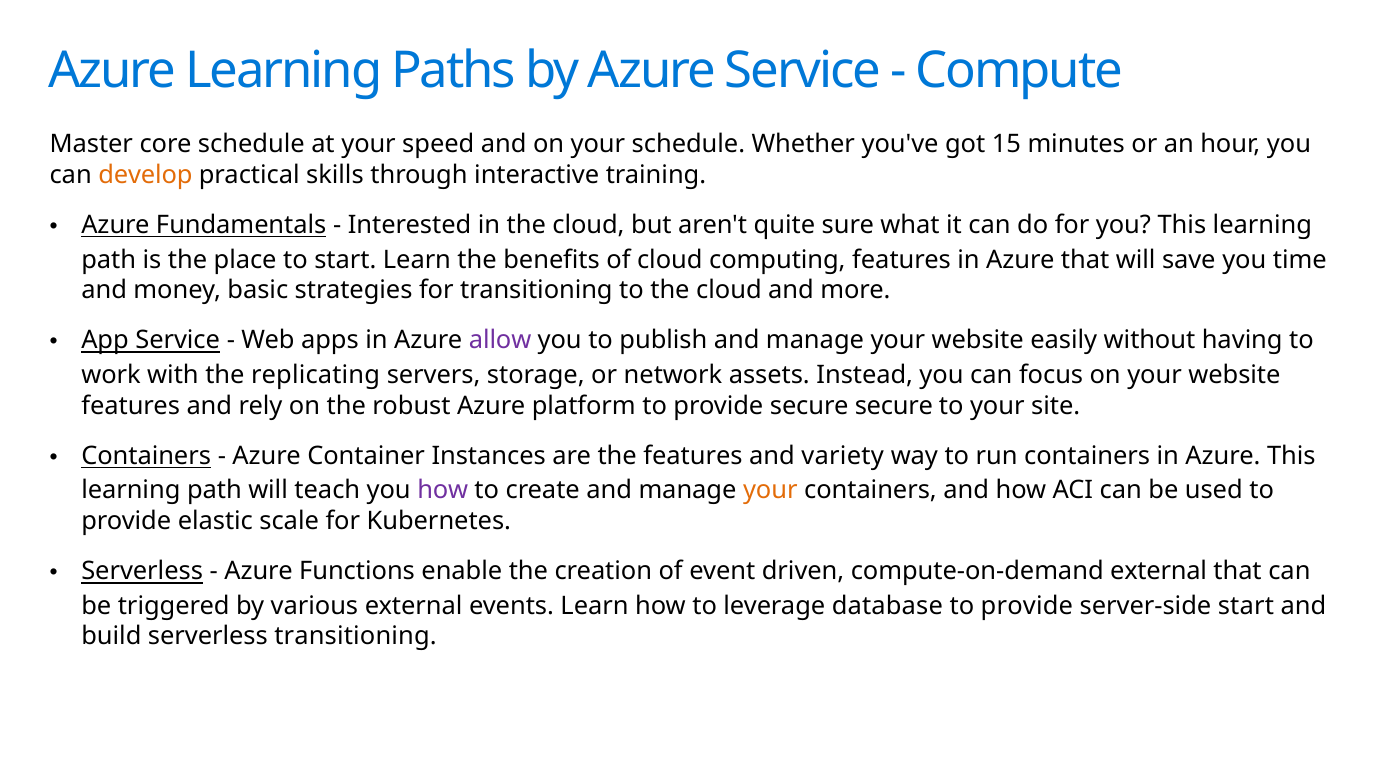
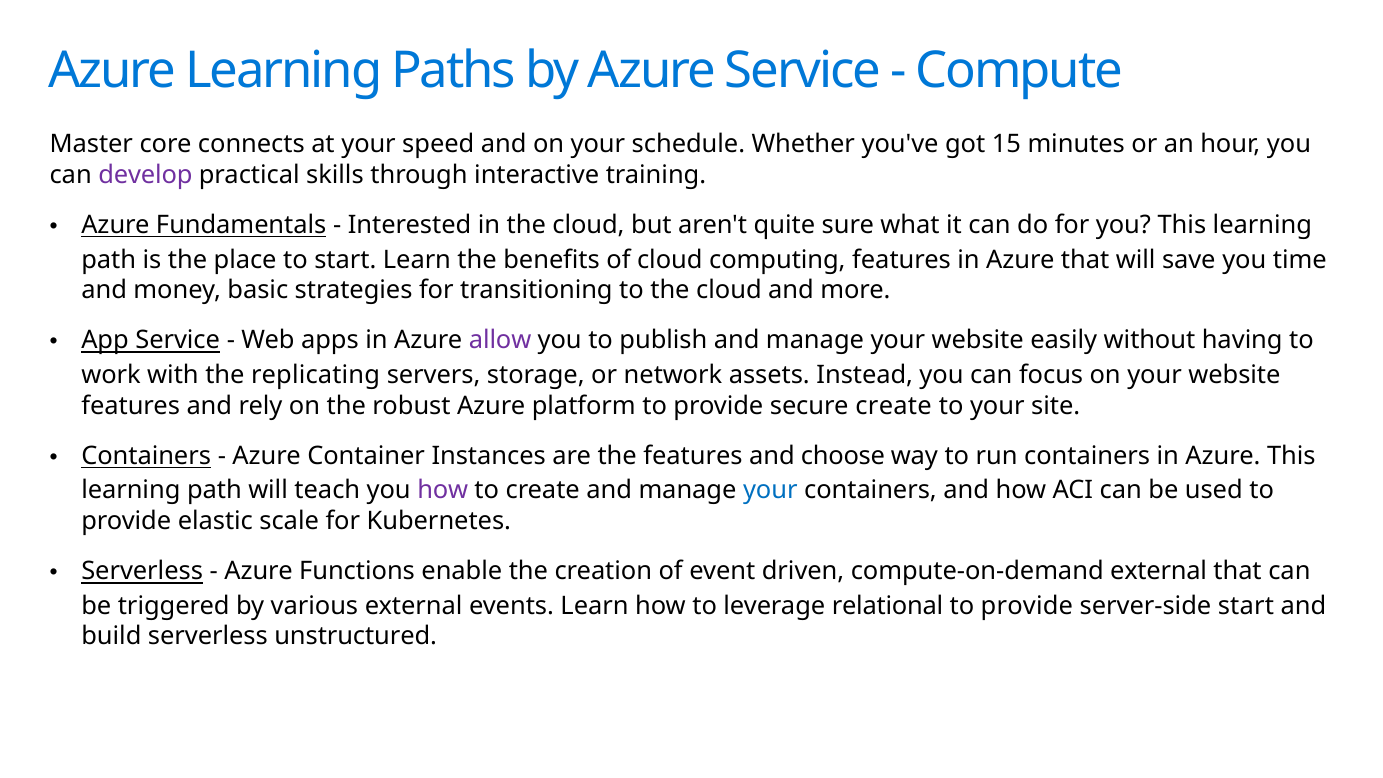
core schedule: schedule -> connects
develop colour: orange -> purple
secure secure: secure -> create
variety: variety -> choose
your at (770, 490) colour: orange -> blue
database: database -> relational
serverless transitioning: transitioning -> unstructured
